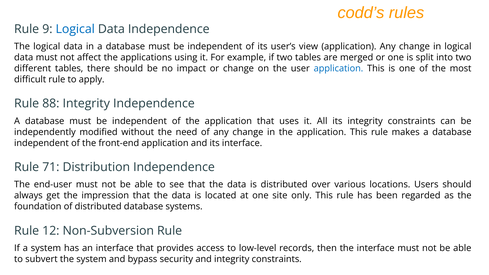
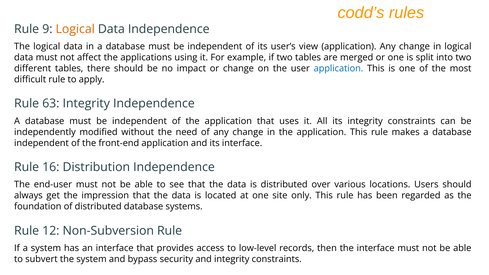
Logical at (75, 29) colour: blue -> orange
88: 88 -> 63
71: 71 -> 16
